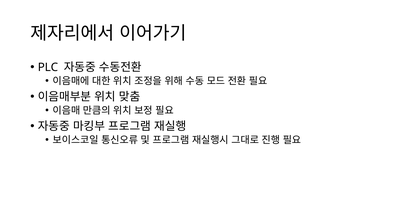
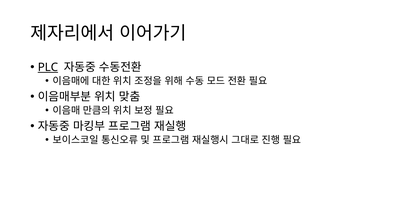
PLC underline: none -> present
